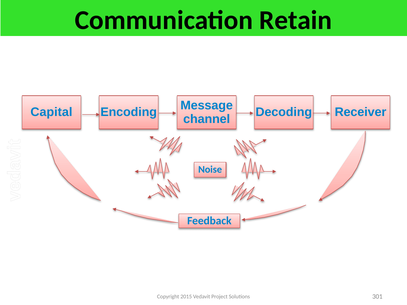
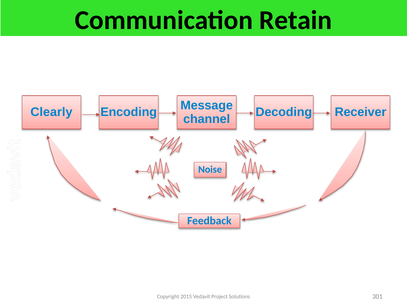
Capital: Capital -> Clearly
